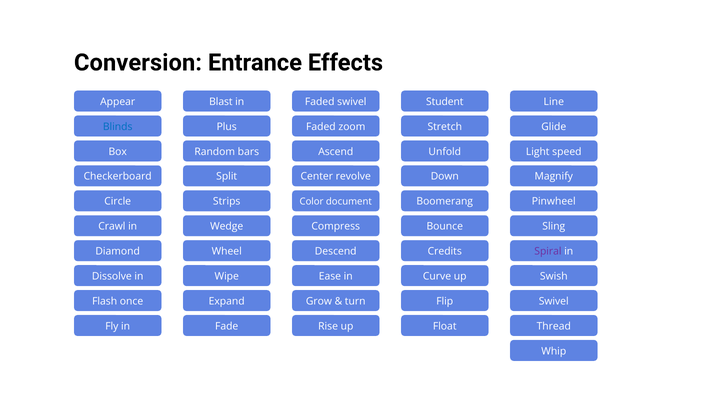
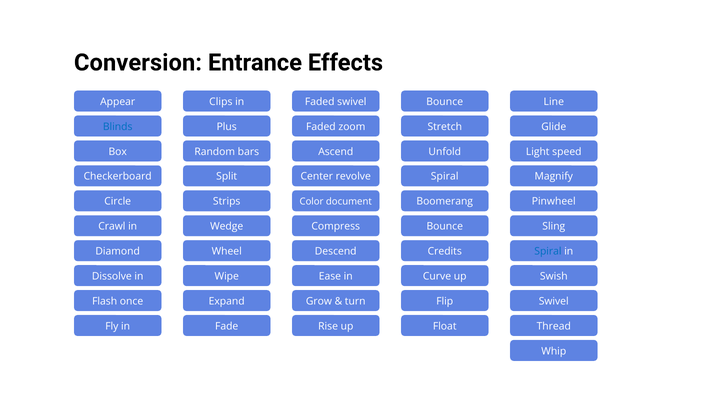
Blast: Blast -> Clips
Student at (445, 102): Student -> Bounce
Down at (445, 177): Down -> Spiral
Spiral at (548, 252) colour: purple -> blue
